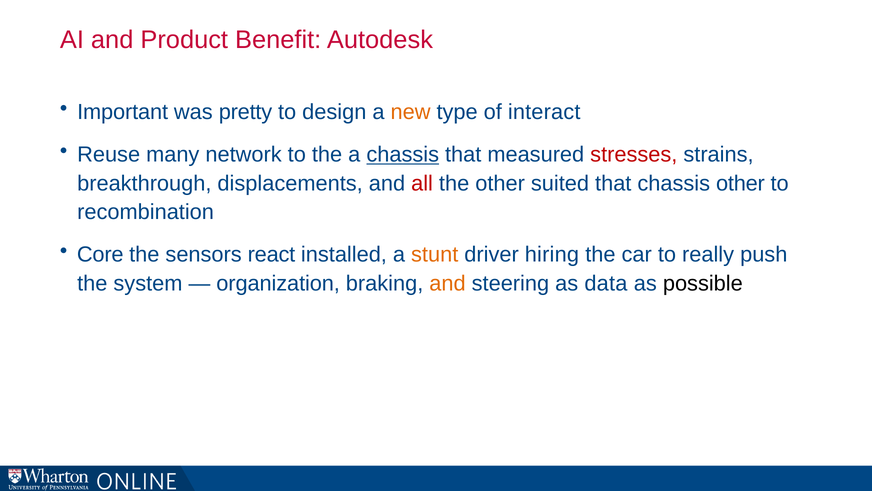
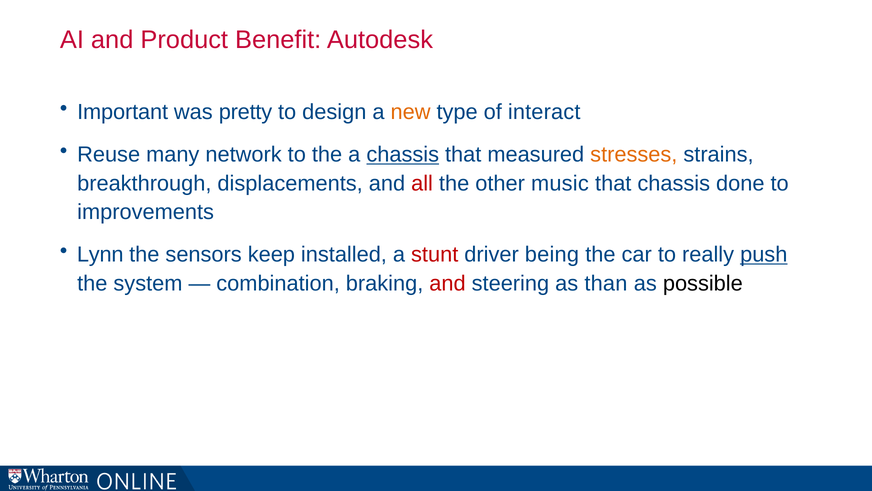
stresses colour: red -> orange
suited: suited -> music
chassis other: other -> done
recombination: recombination -> improvements
Core: Core -> Lynn
react: react -> keep
stunt colour: orange -> red
hiring: hiring -> being
push underline: none -> present
organization: organization -> combination
and at (447, 283) colour: orange -> red
data: data -> than
